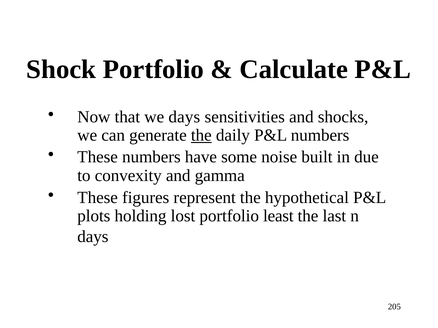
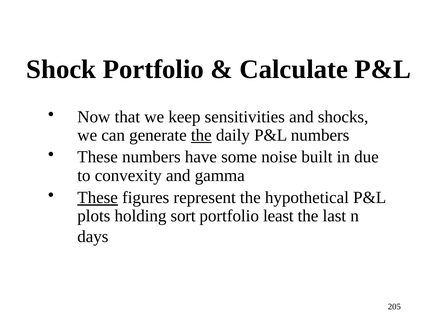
we days: days -> keep
These at (98, 198) underline: none -> present
lost: lost -> sort
